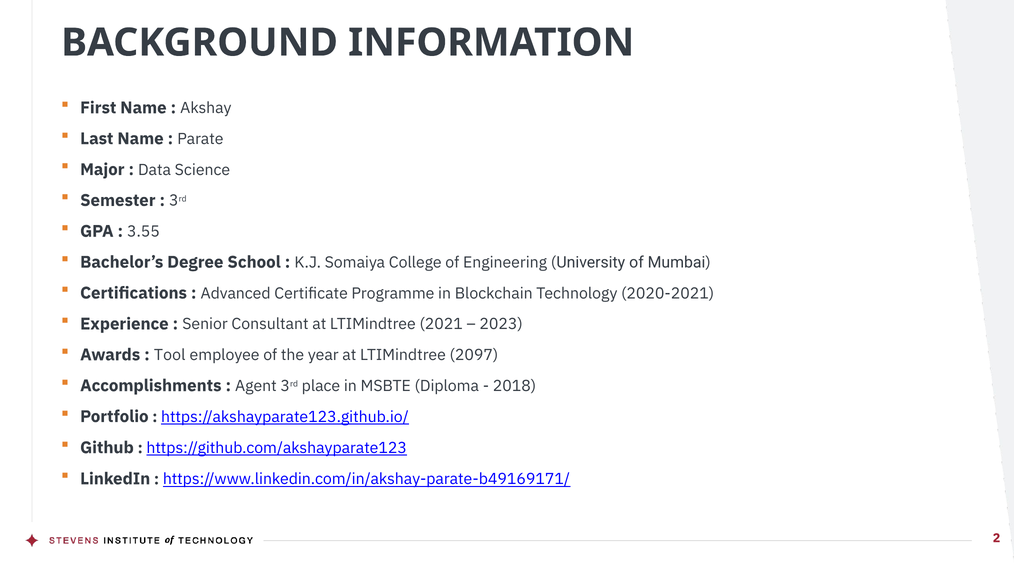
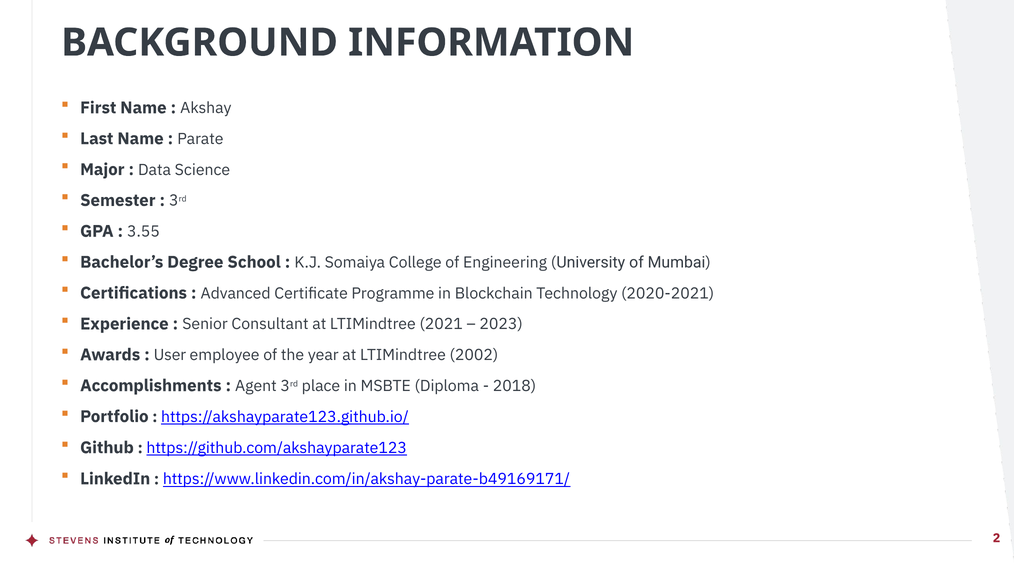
Tool: Tool -> User
2097: 2097 -> 2002
